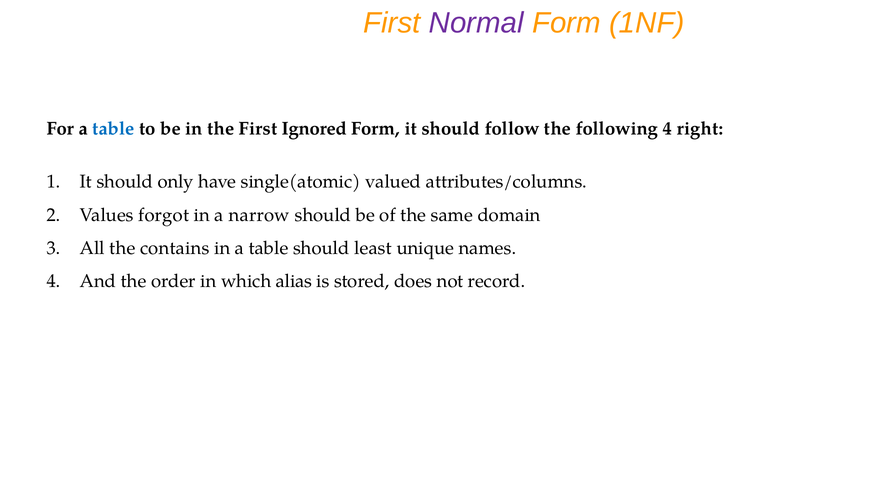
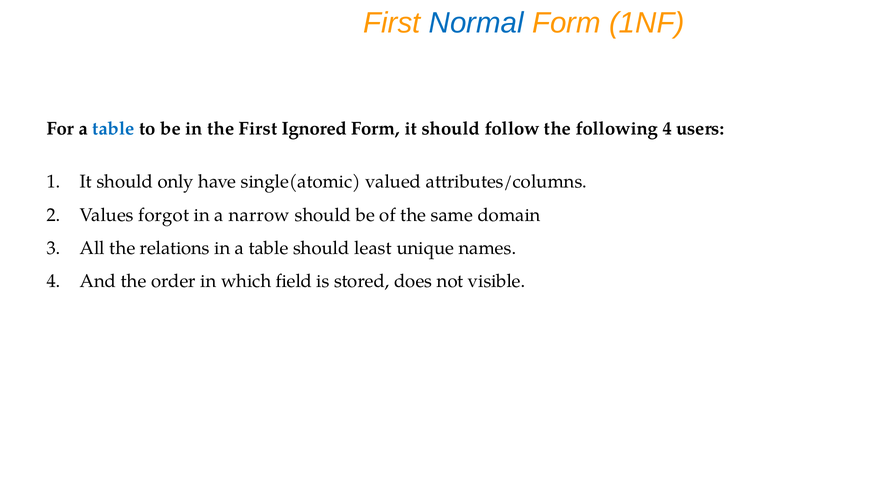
Normal colour: purple -> blue
right: right -> users
contains: contains -> relations
alias: alias -> field
record: record -> visible
